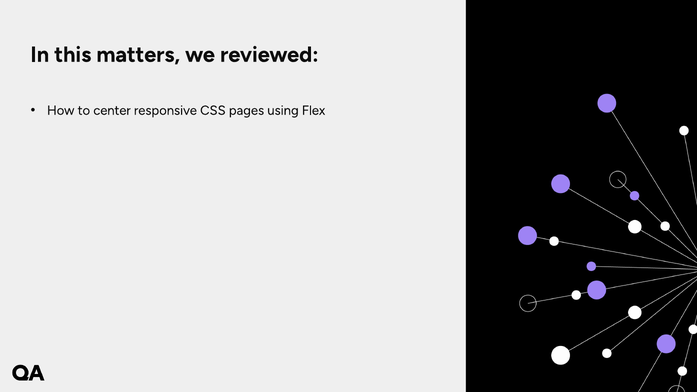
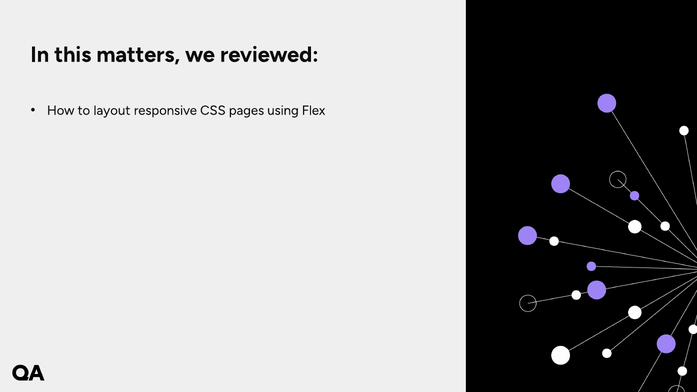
center: center -> layout
